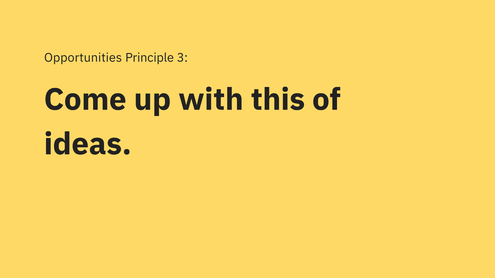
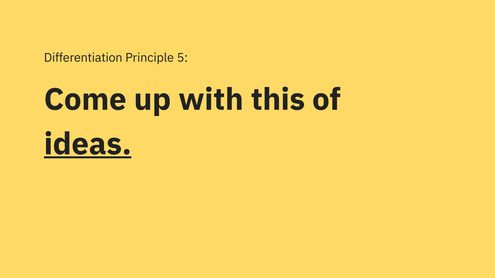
Opportunities: Opportunities -> Differentiation
3: 3 -> 5
ideas underline: none -> present
